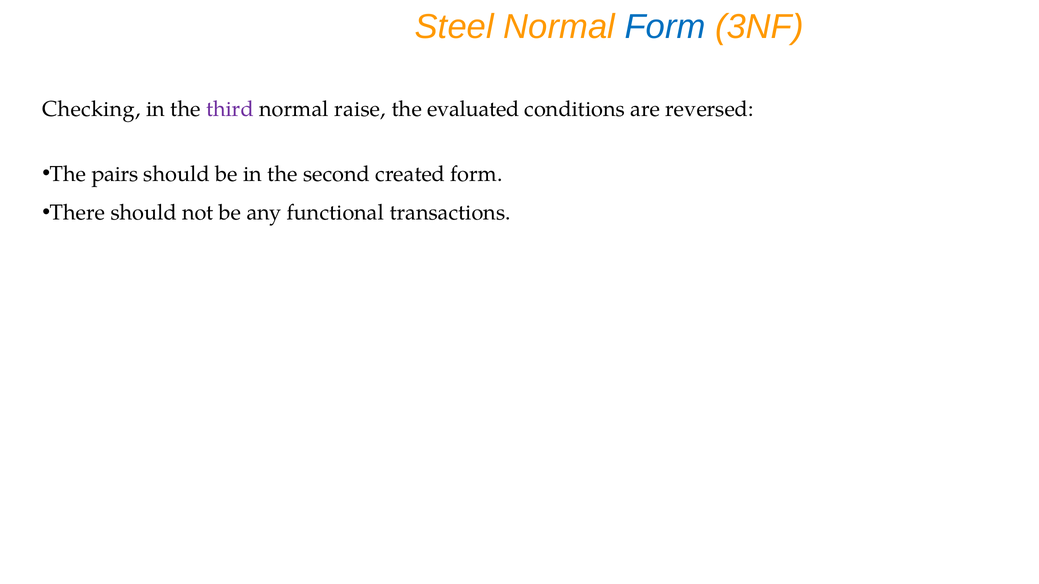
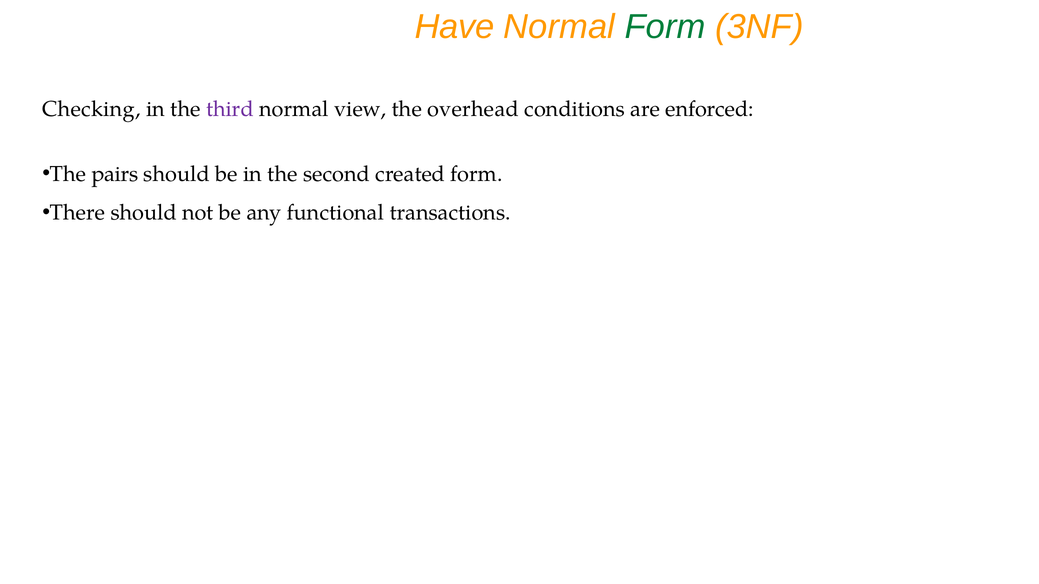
Steel: Steel -> Have
Form at (665, 27) colour: blue -> green
raise: raise -> view
evaluated: evaluated -> overhead
reversed: reversed -> enforced
